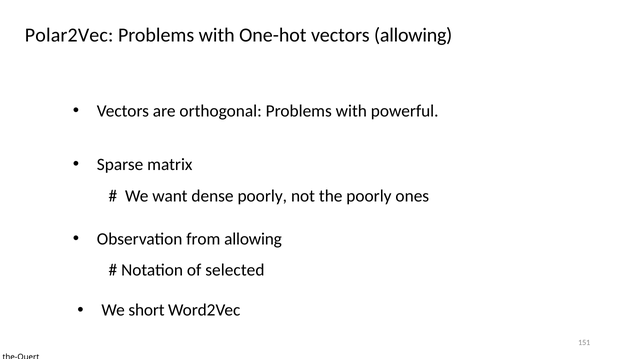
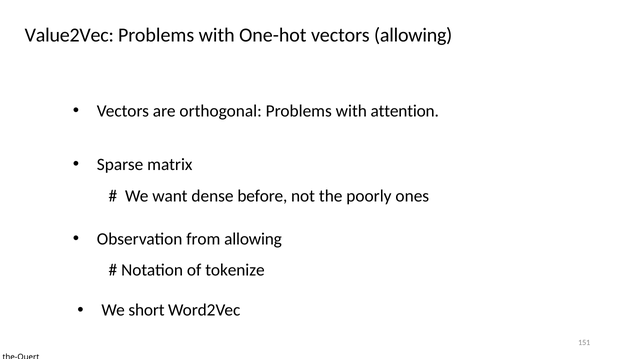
Polar2Vec: Polar2Vec -> Value2Vec
powerful: powerful -> attention
dense poorly: poorly -> before
selected: selected -> tokenize
